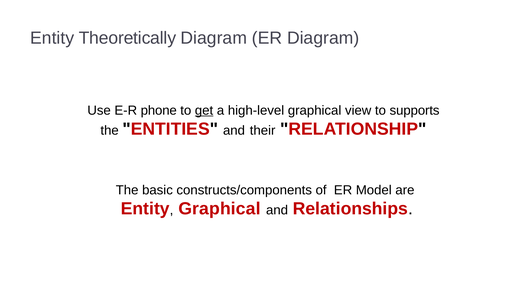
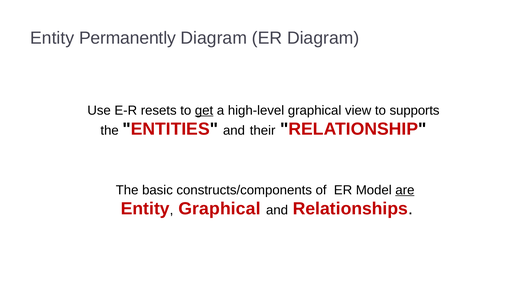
Theoretically: Theoretically -> Permanently
phone: phone -> resets
are underline: none -> present
